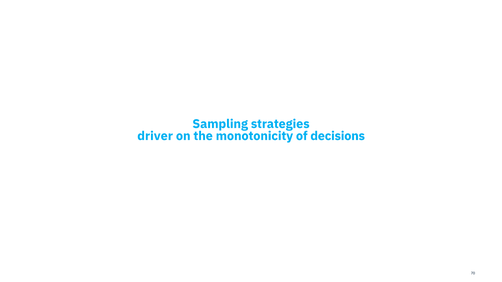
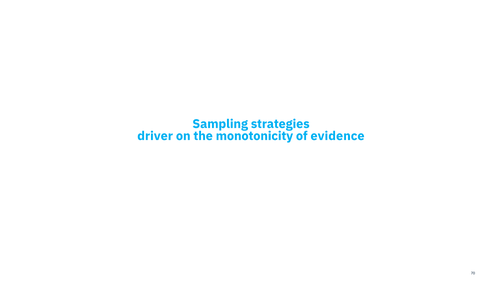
decisions: decisions -> evidence
